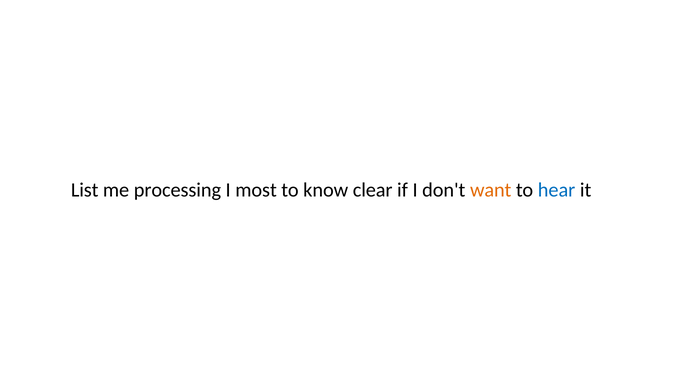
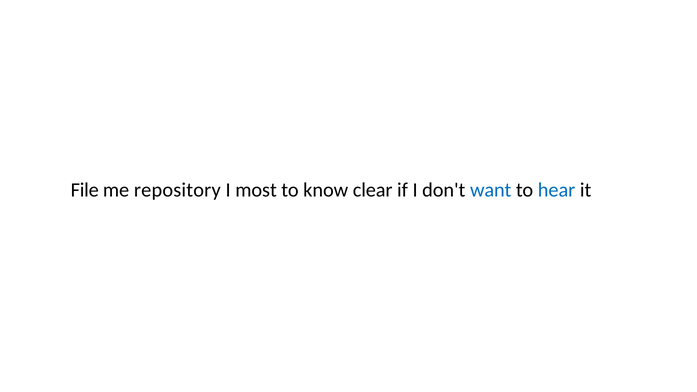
List: List -> File
processing: processing -> repository
want colour: orange -> blue
